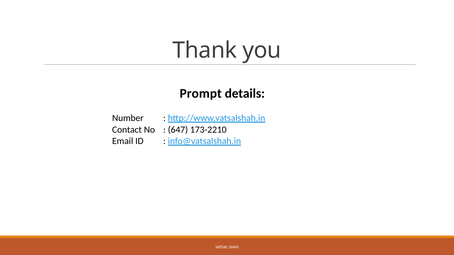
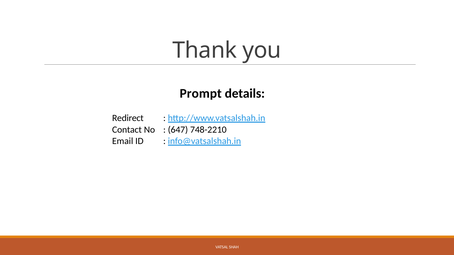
Number: Number -> Redirect
173-2210: 173-2210 -> 748-2210
